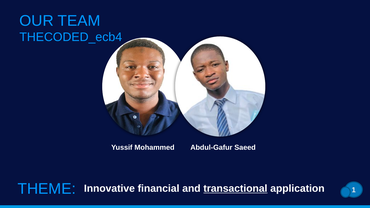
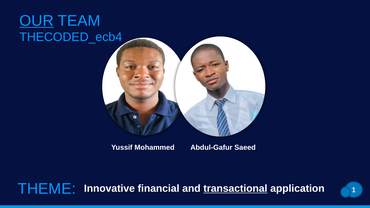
OUR underline: none -> present
